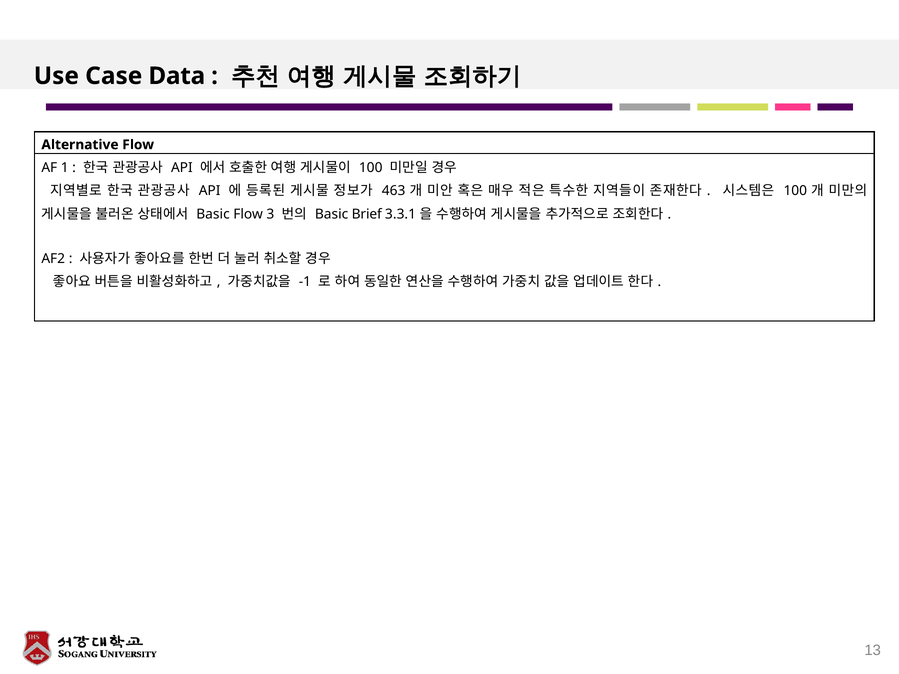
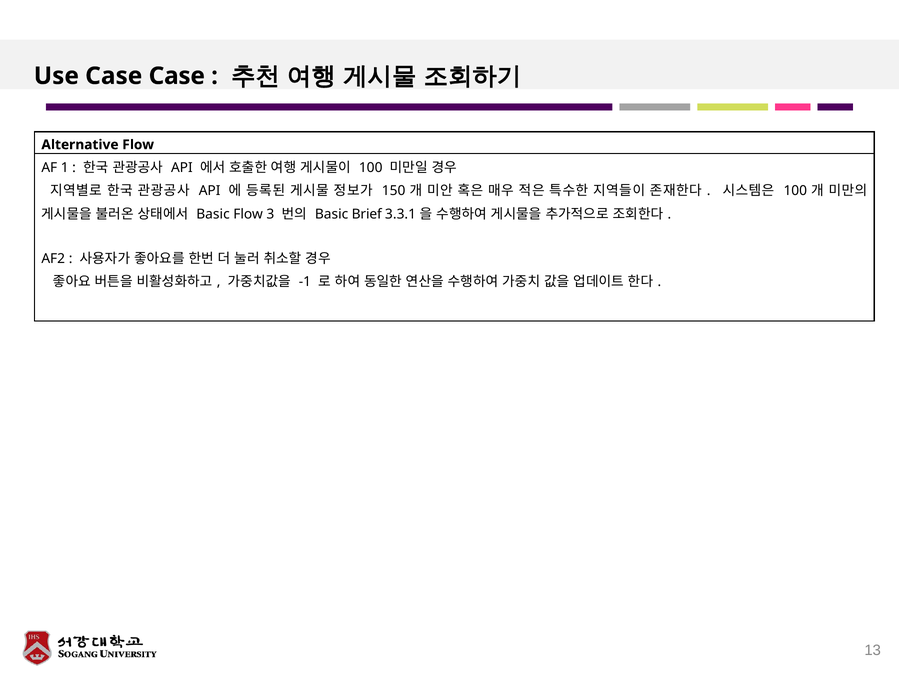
Case Data: Data -> Case
463: 463 -> 150
